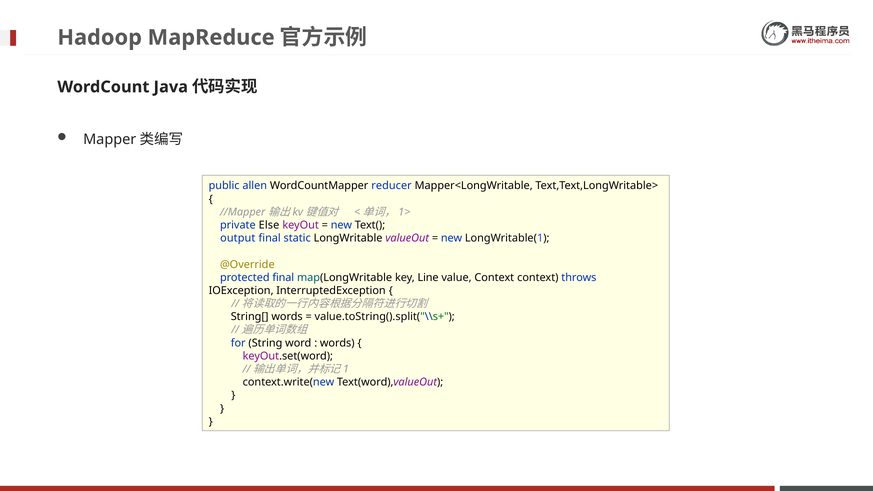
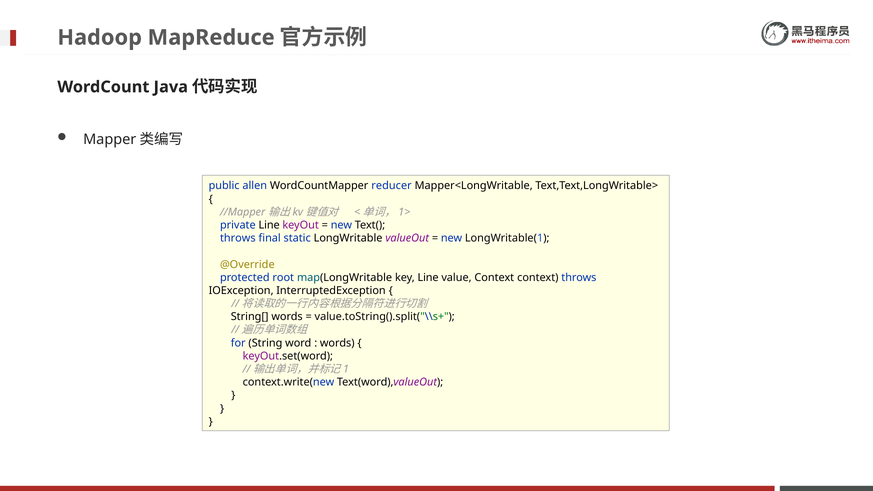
private Else: Else -> Line
output at (238, 238): output -> throws
protected final: final -> root
